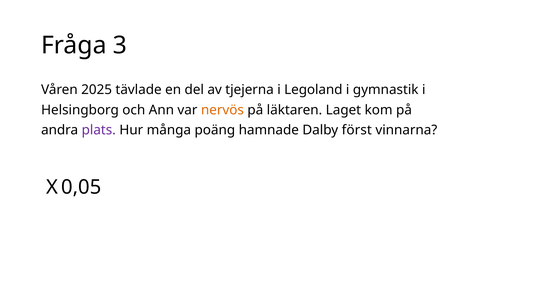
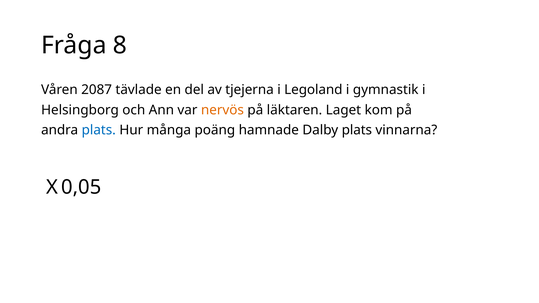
3: 3 -> 8
2025: 2025 -> 2087
plats at (99, 130) colour: purple -> blue
Dalby först: först -> plats
